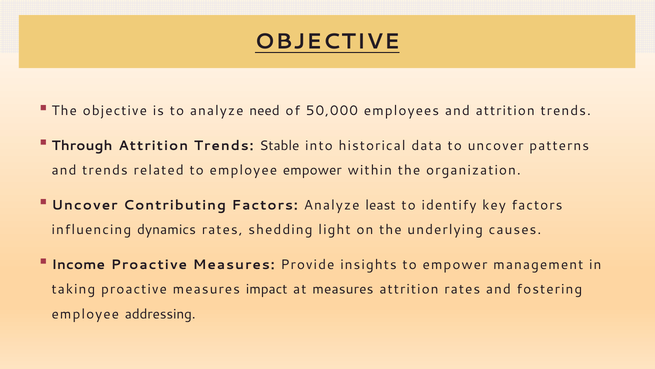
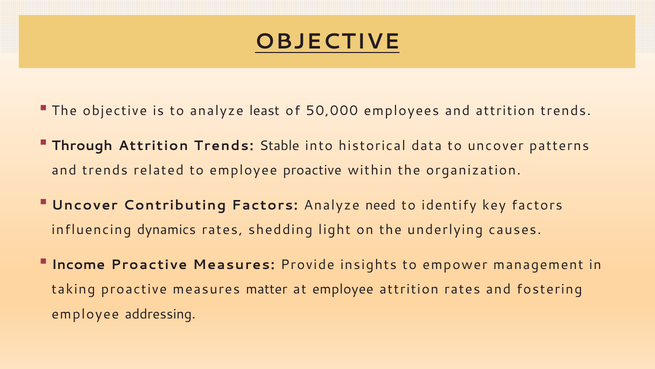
need: need -> least
employee empower: empower -> proactive
least: least -> need
impact: impact -> matter
at measures: measures -> employee
